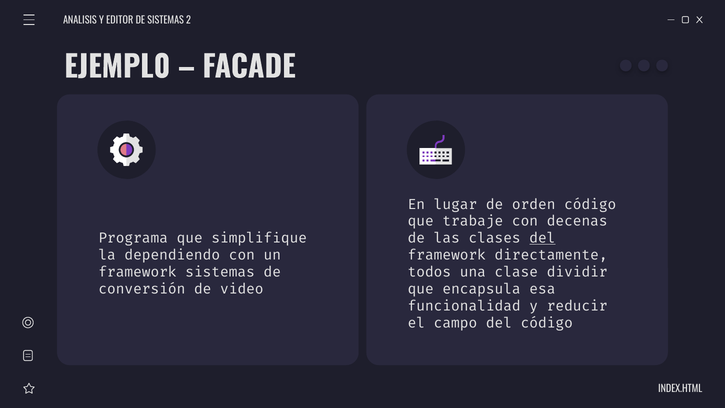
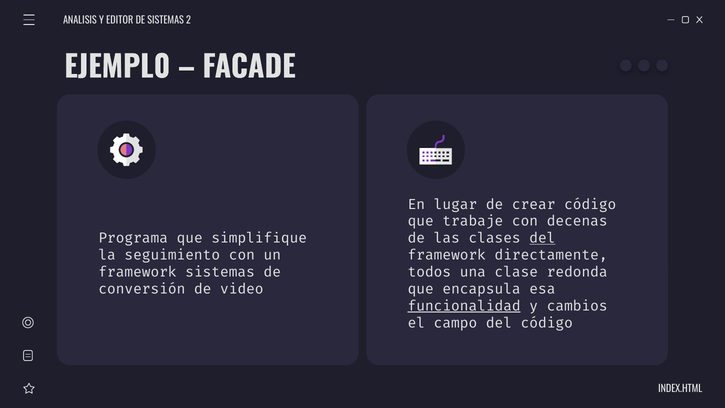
orden: orden -> crear
dependiendo: dependiendo -> seguimiento
dividir: dividir -> redonda
funcionalidad underline: none -> present
reducir: reducir -> cambios
